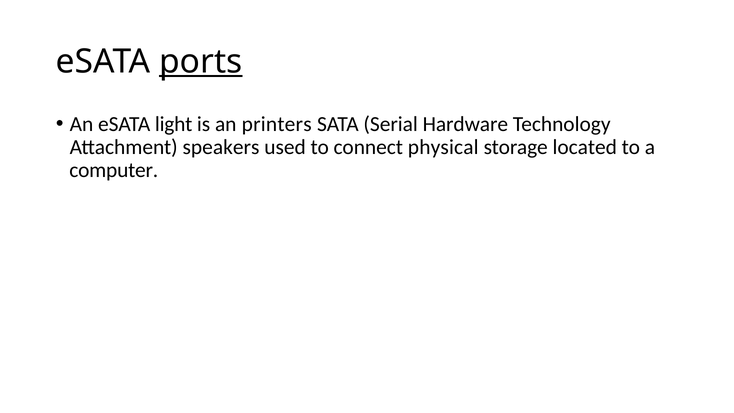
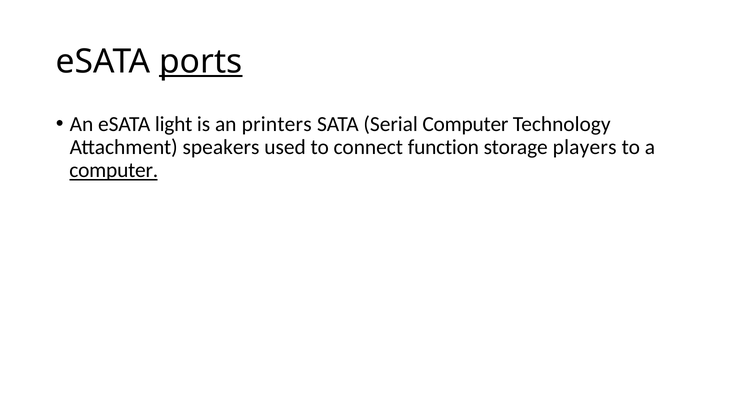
Serial Hardware: Hardware -> Computer
physical: physical -> function
located: located -> players
computer at (114, 170) underline: none -> present
